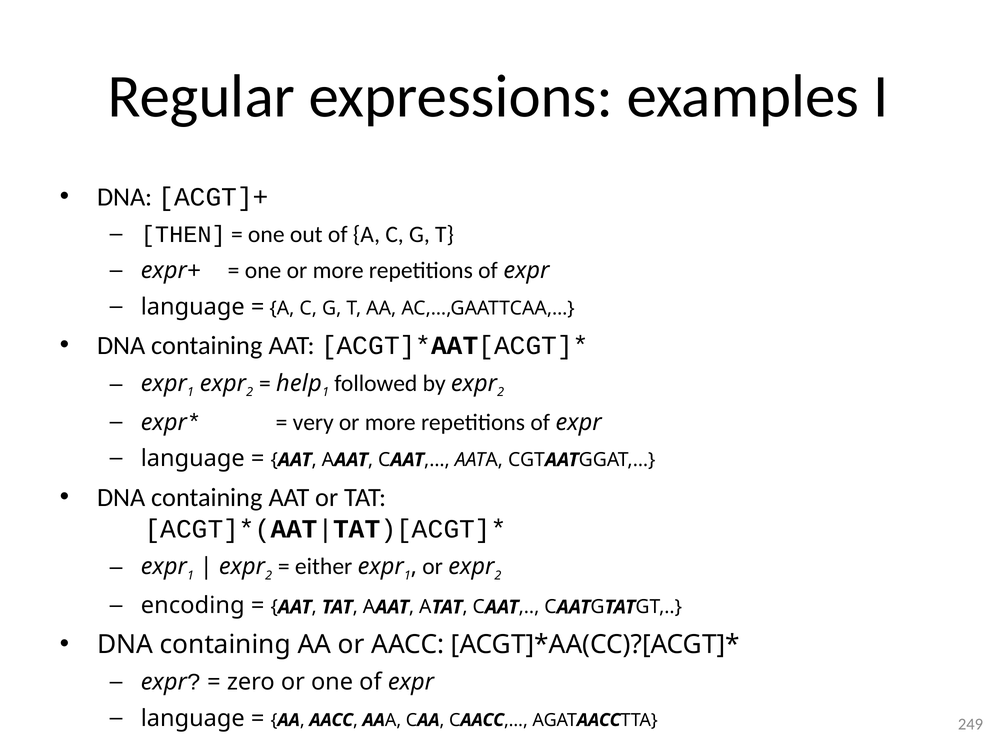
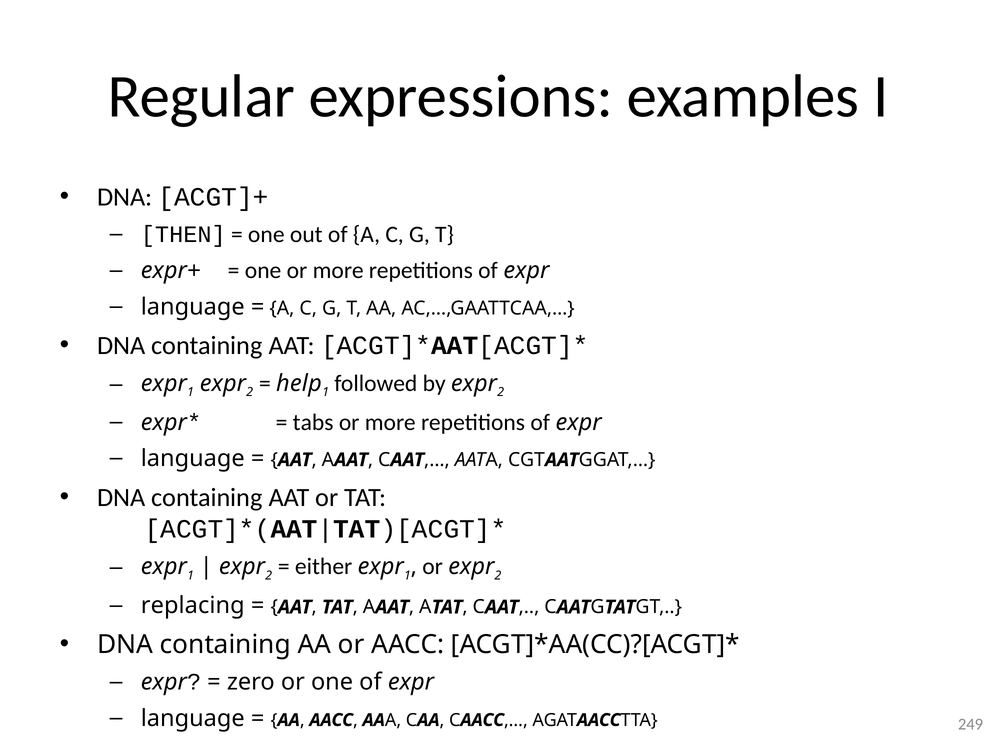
very: very -> tabs
encoding: encoding -> replacing
